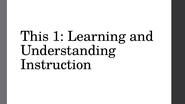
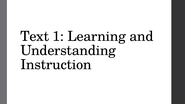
This: This -> Text
